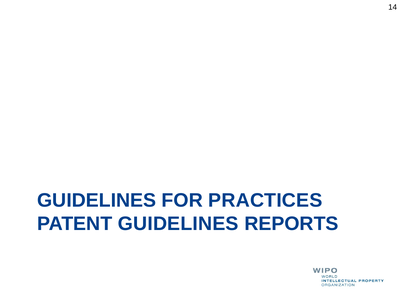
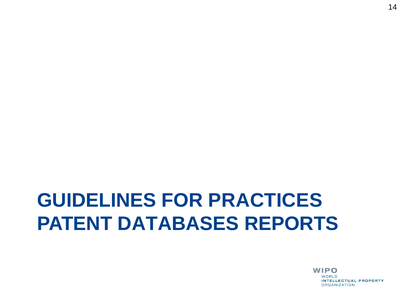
PATENT GUIDELINES: GUIDELINES -> DATABASES
